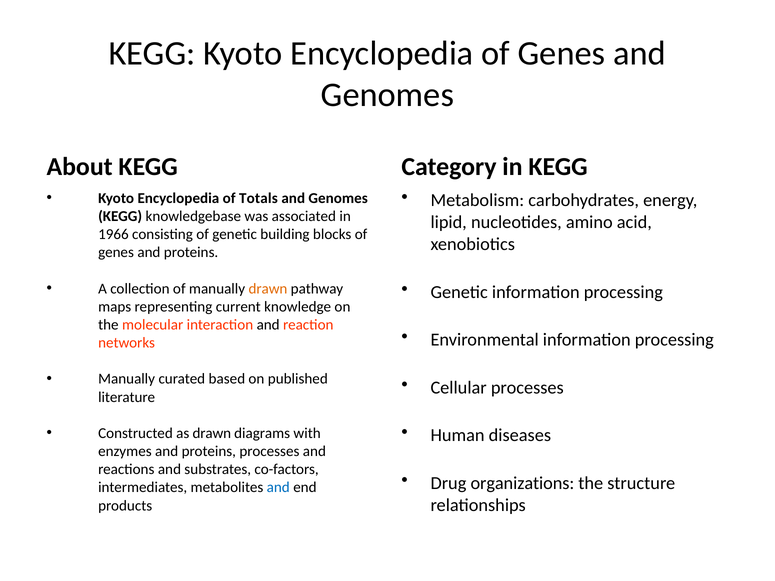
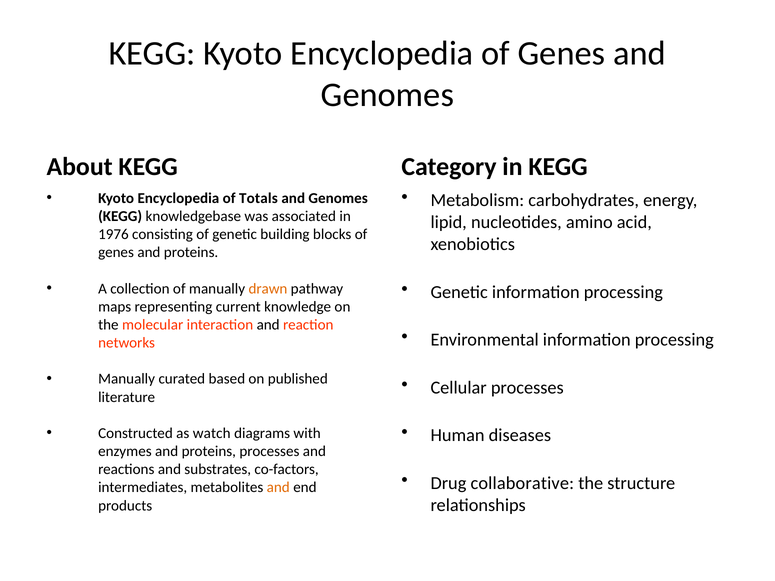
1966: 1966 -> 1976
as drawn: drawn -> watch
organizations: organizations -> collaborative
and at (278, 488) colour: blue -> orange
